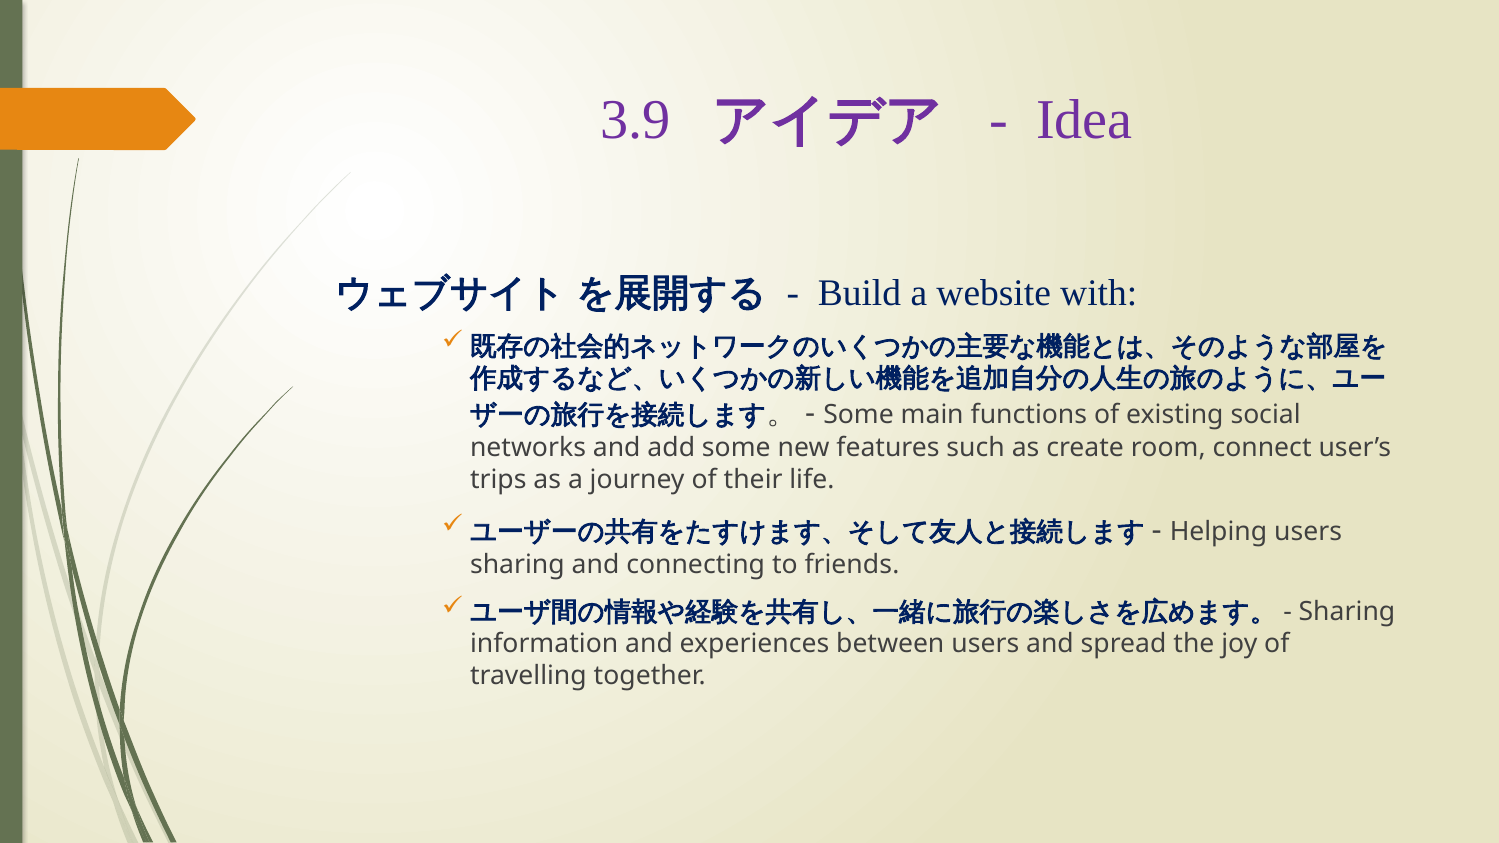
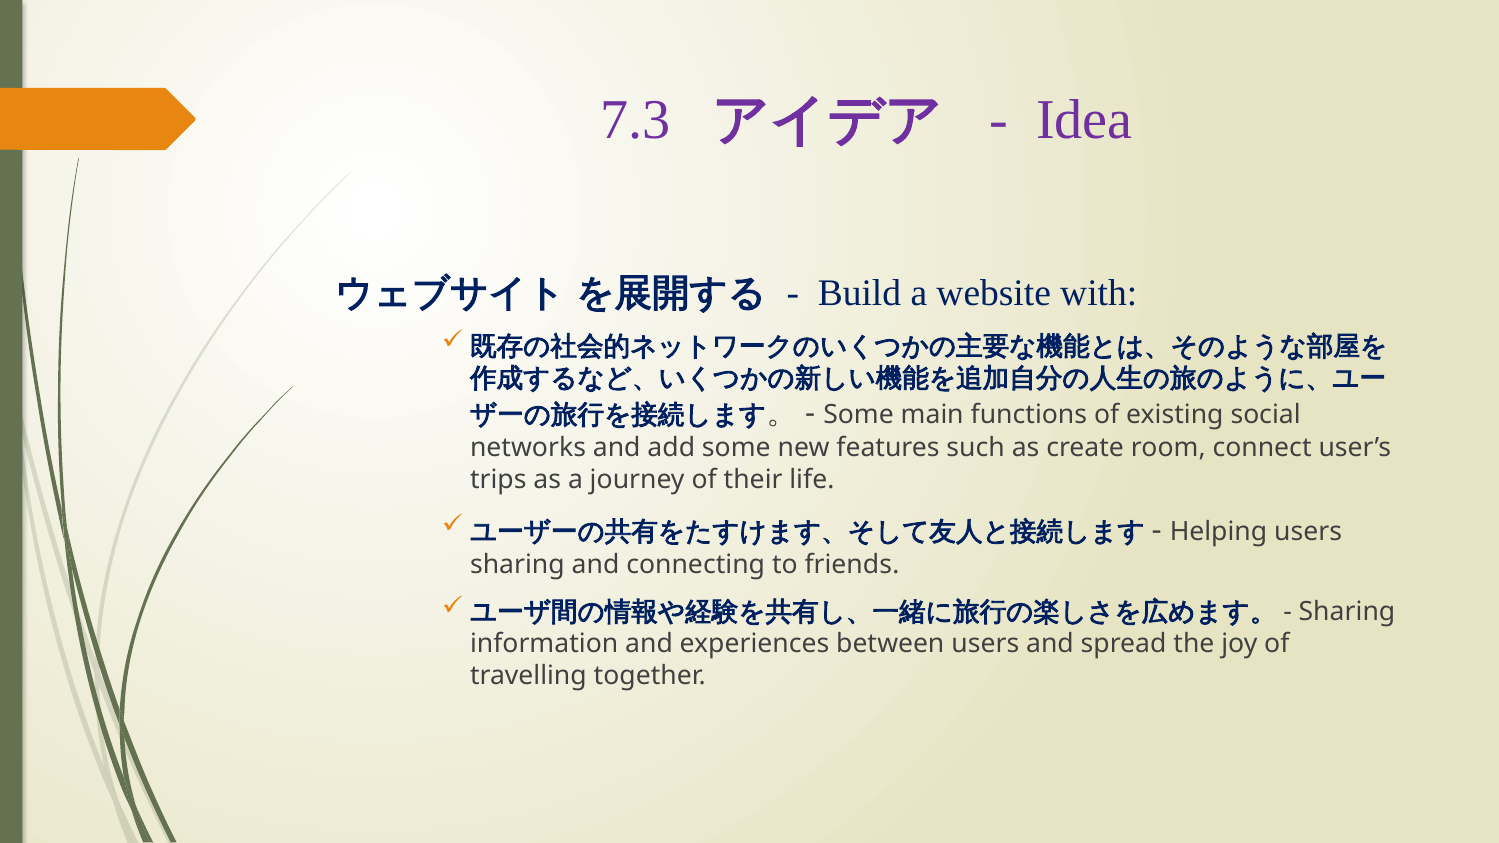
3.9: 3.9 -> 7.3
